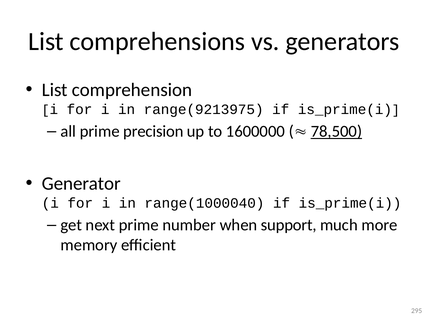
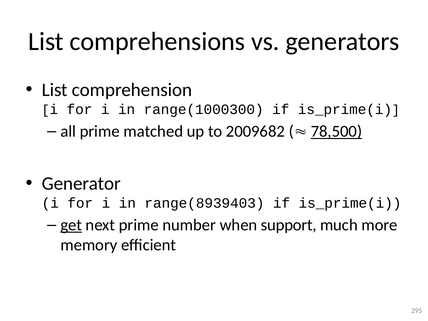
range(9213975: range(9213975 -> range(1000300
precision: precision -> matched
1600000: 1600000 -> 2009682
range(1000040: range(1000040 -> range(8939403
get underline: none -> present
